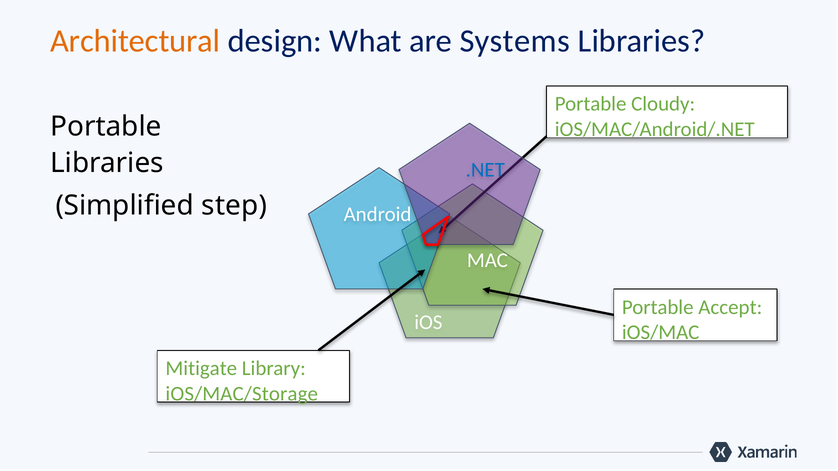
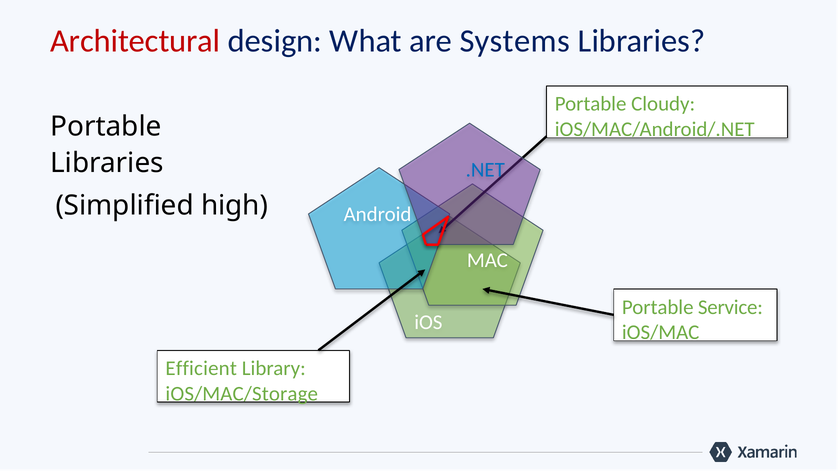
Architectural colour: orange -> red
step: step -> high
Accept: Accept -> Service
Mitigate: Mitigate -> Efficient
